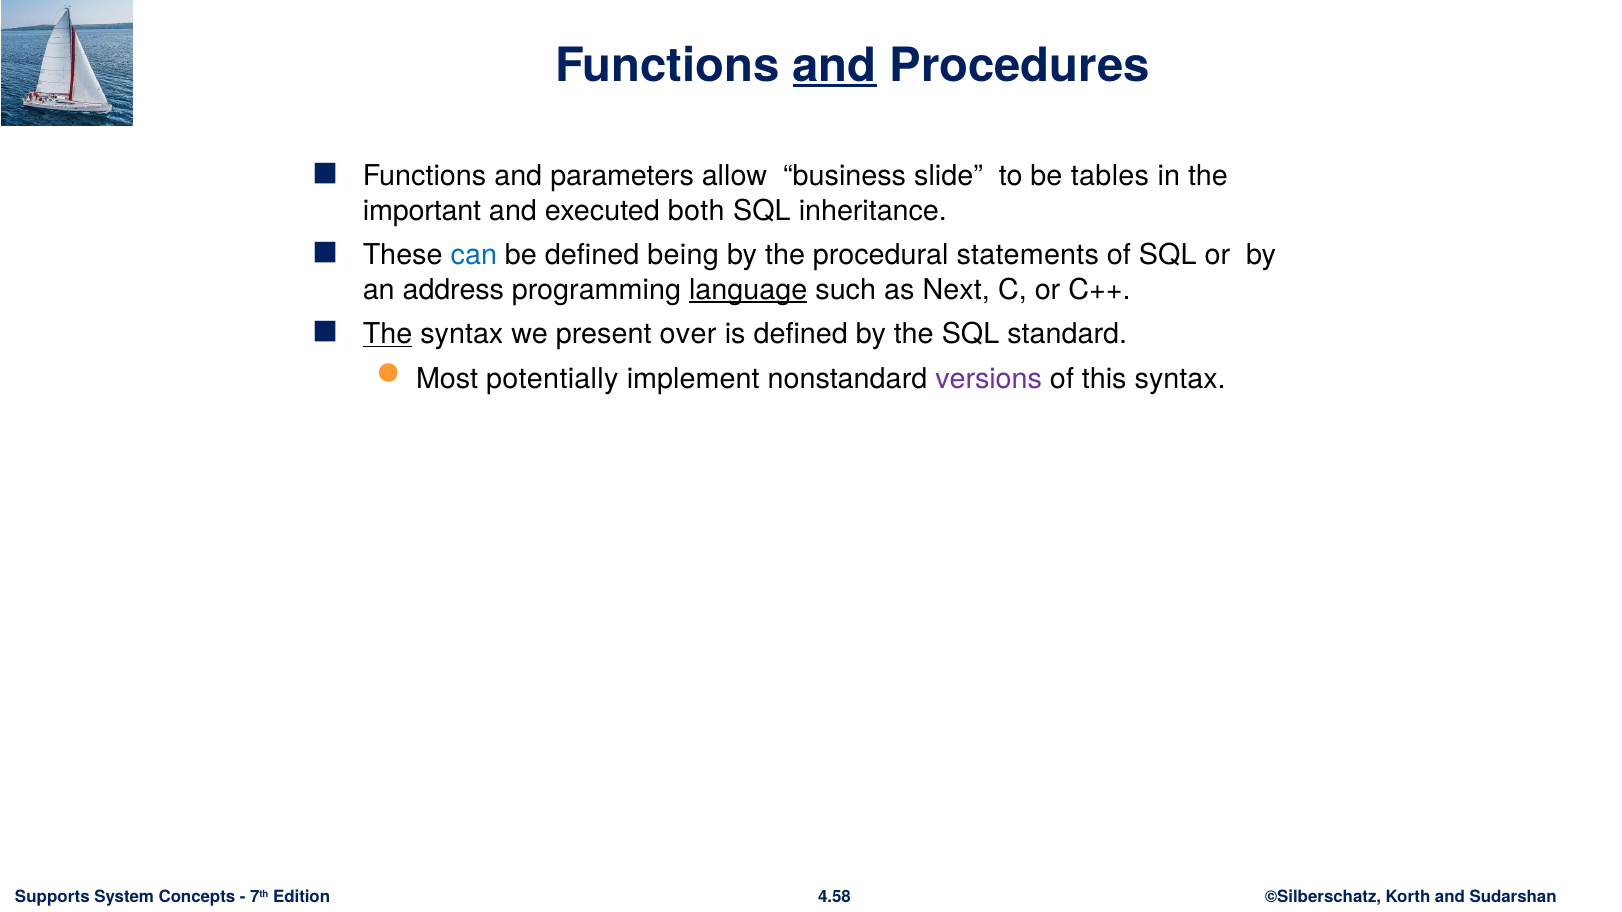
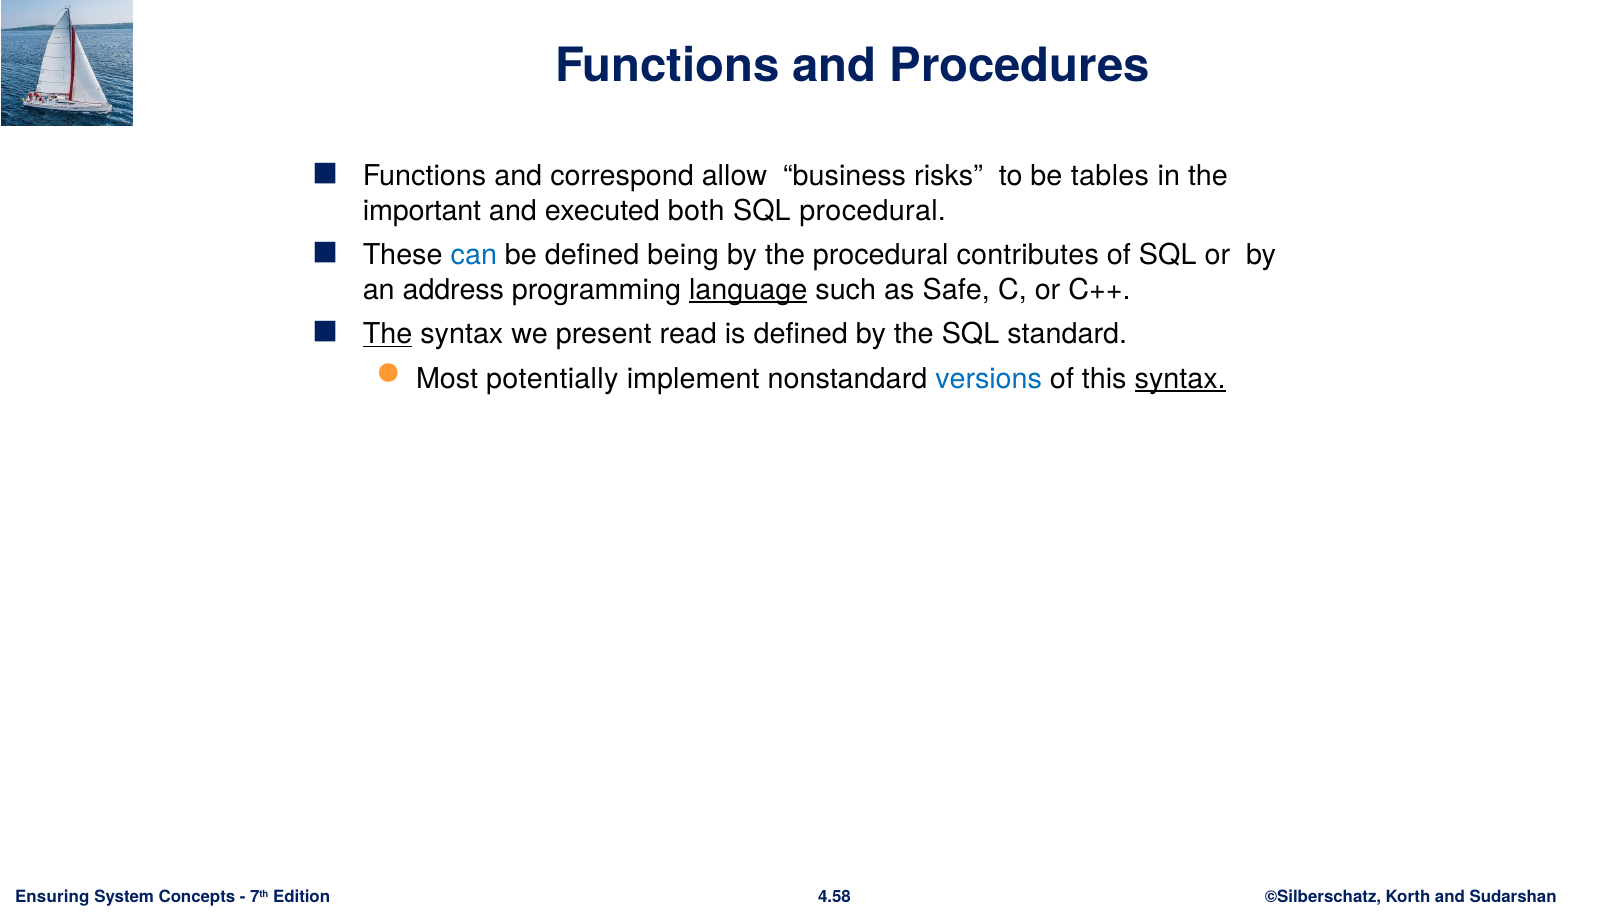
and at (835, 65) underline: present -> none
parameters: parameters -> correspond
slide: slide -> risks
SQL inheritance: inheritance -> procedural
statements: statements -> contributes
Next: Next -> Safe
over: over -> read
versions colour: purple -> blue
syntax at (1180, 379) underline: none -> present
Supports: Supports -> Ensuring
